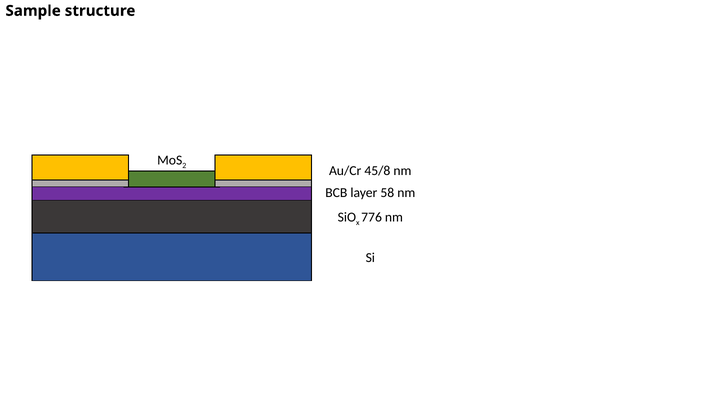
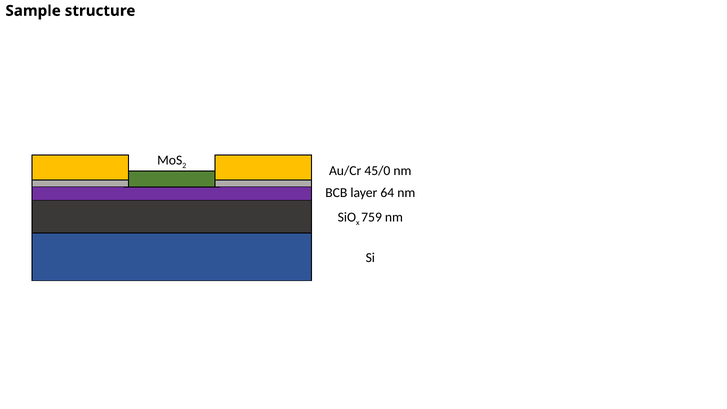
45/8: 45/8 -> 45/0
58: 58 -> 64
776: 776 -> 759
